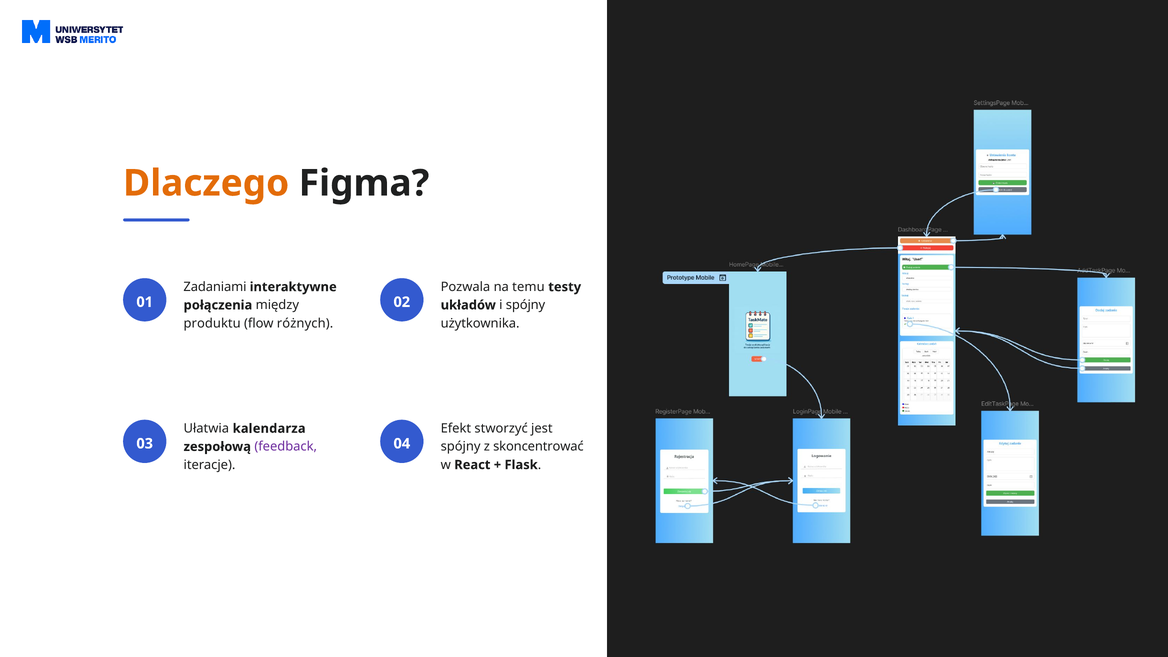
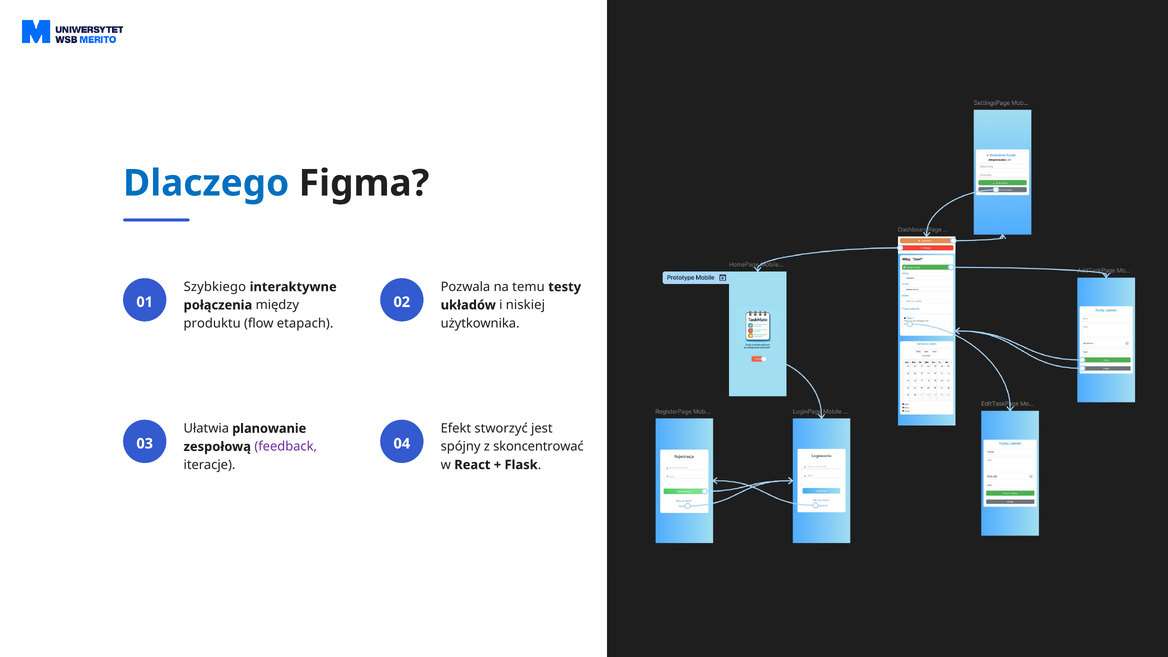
Dlaczego colour: orange -> blue
Zadaniami: Zadaniami -> Szybkiego
i spójny: spójny -> niskiej
różnych: różnych -> etapach
kalendarza: kalendarza -> planowanie
